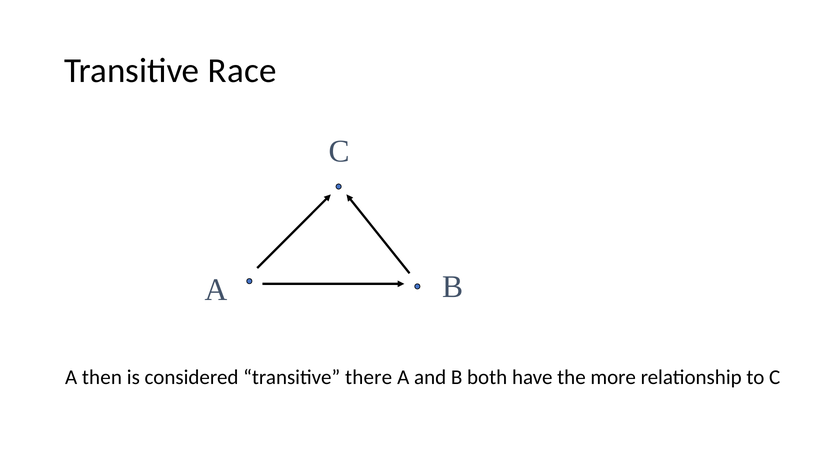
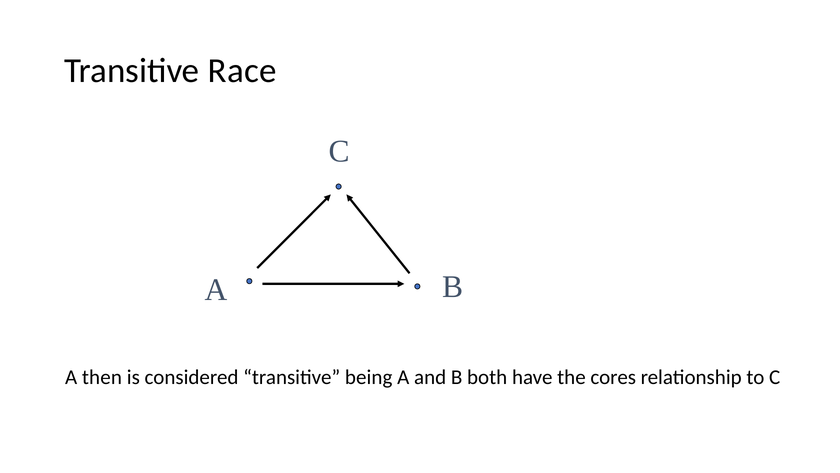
there: there -> being
more: more -> cores
